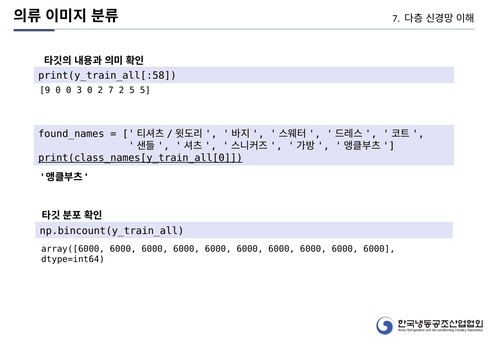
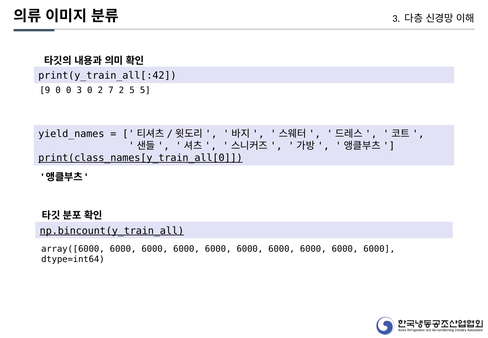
7 at (396, 18): 7 -> 3
print(y_train_all[:58: print(y_train_all[:58 -> print(y_train_all[:42
found_names: found_names -> yield_names
np.bincount(y_train_all underline: none -> present
